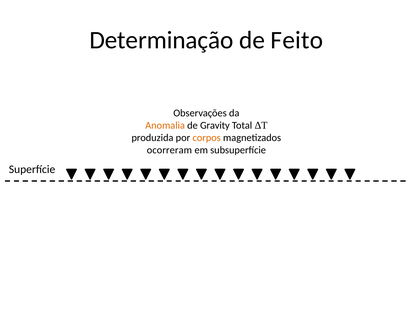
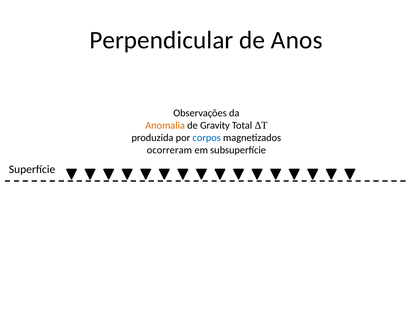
Determinação: Determinação -> Perpendicular
Feito: Feito -> Anos
corpos colour: orange -> blue
